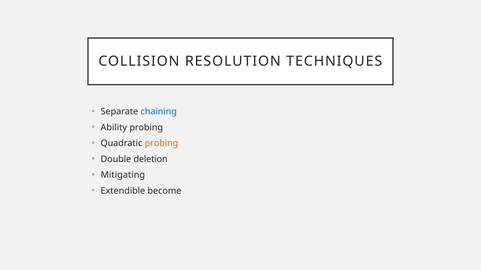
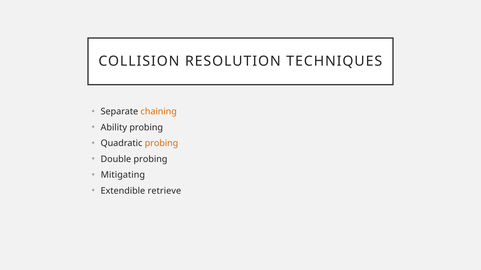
chaining colour: blue -> orange
Double deletion: deletion -> probing
become: become -> retrieve
